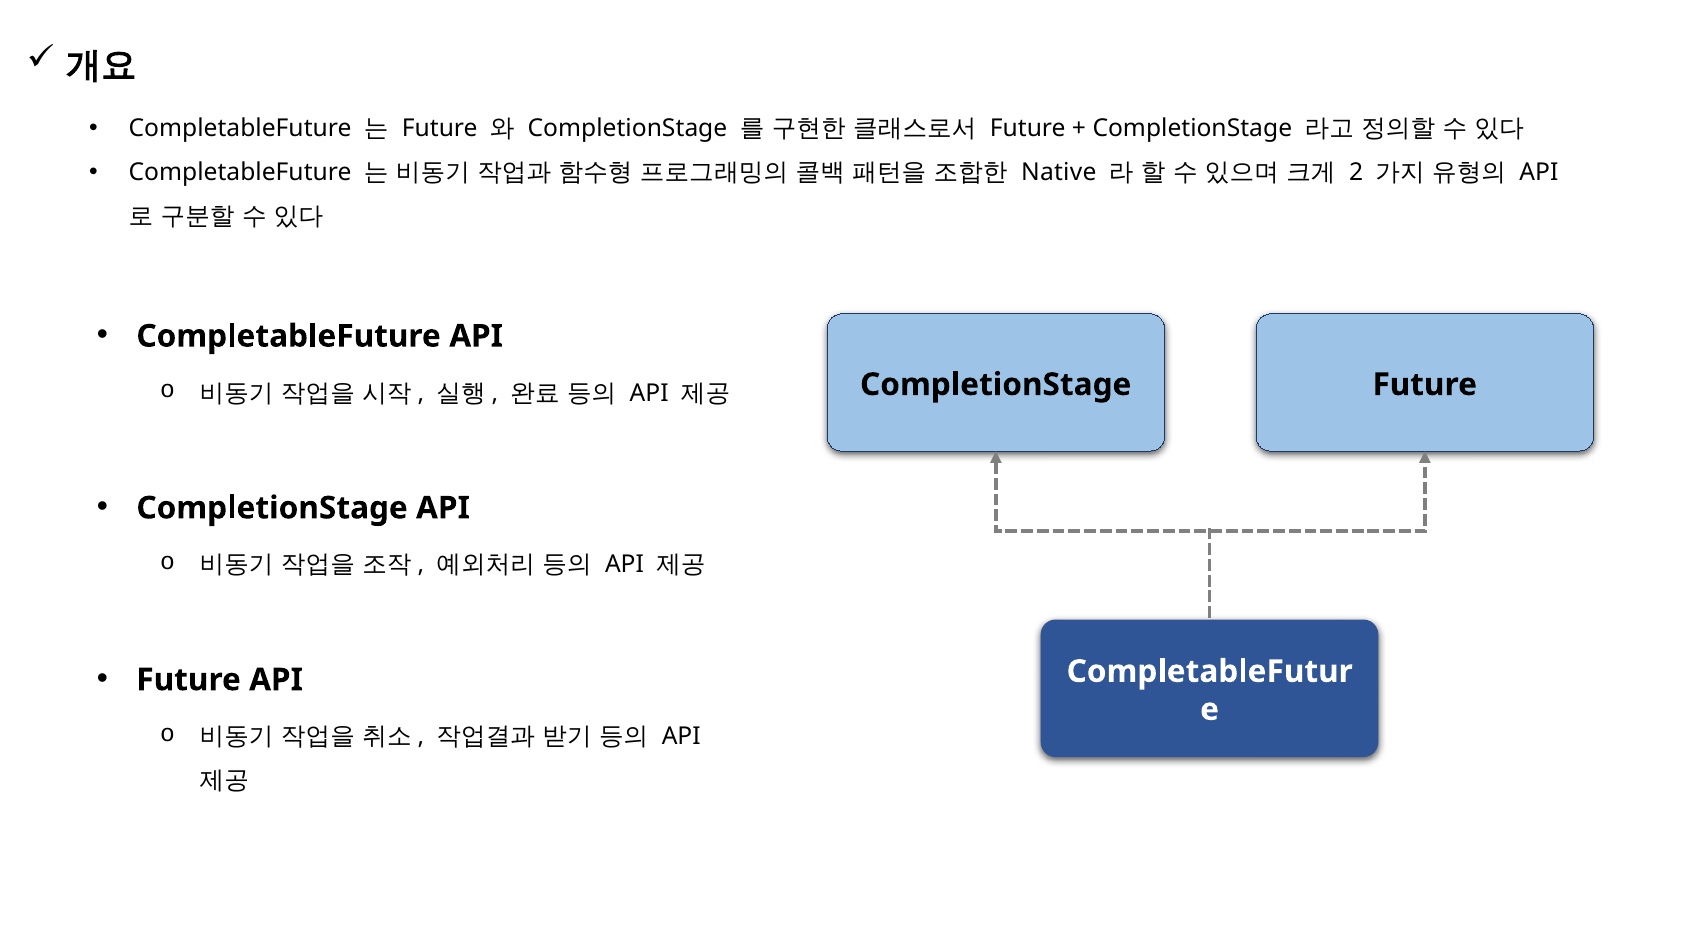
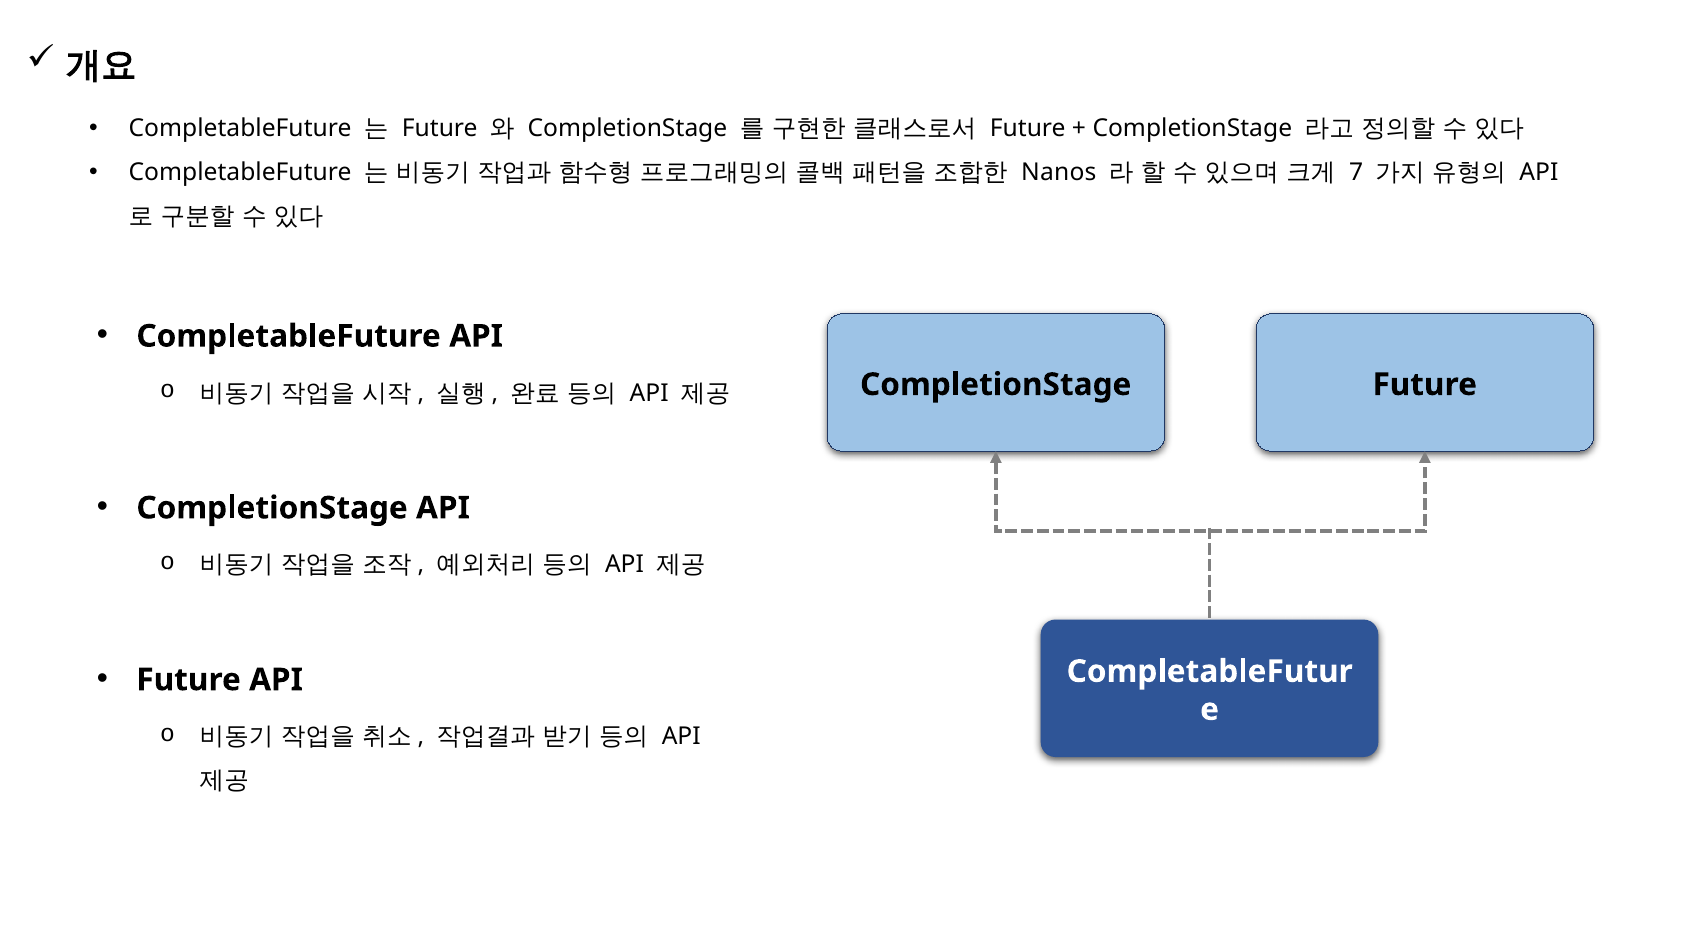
Native: Native -> Nanos
2: 2 -> 7
